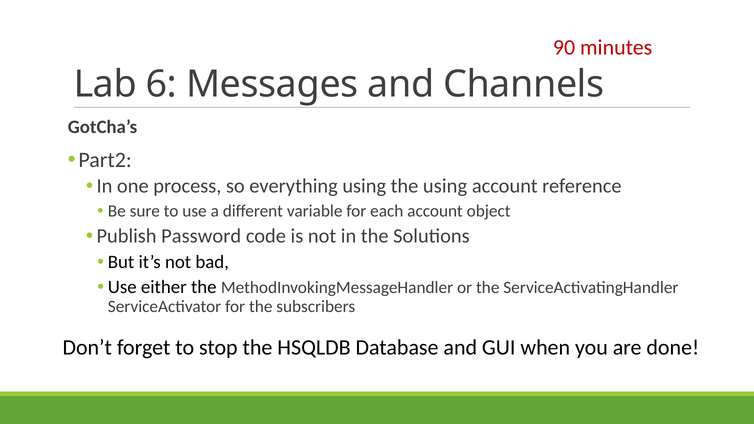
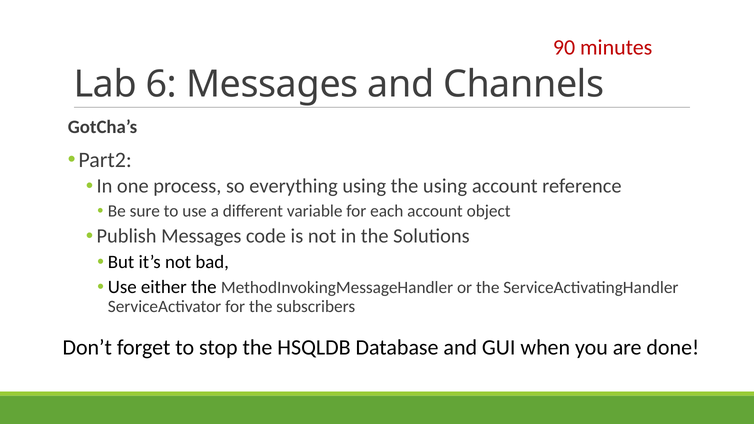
Publish Password: Password -> Messages
